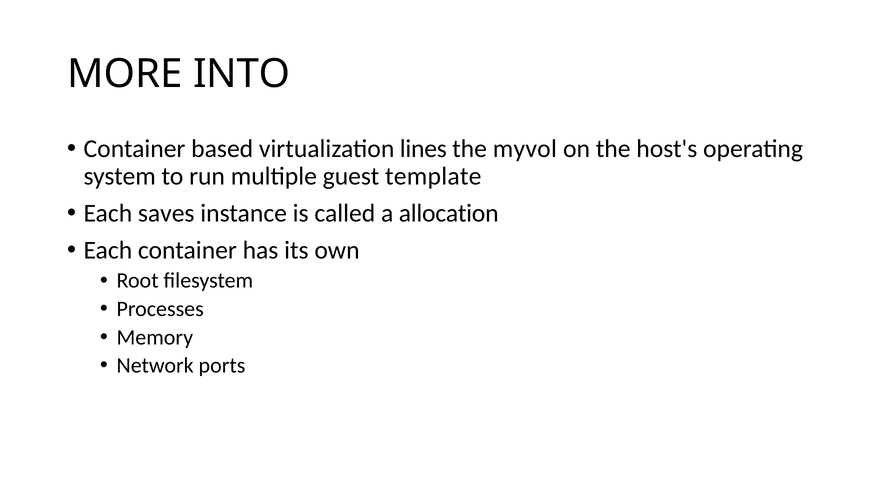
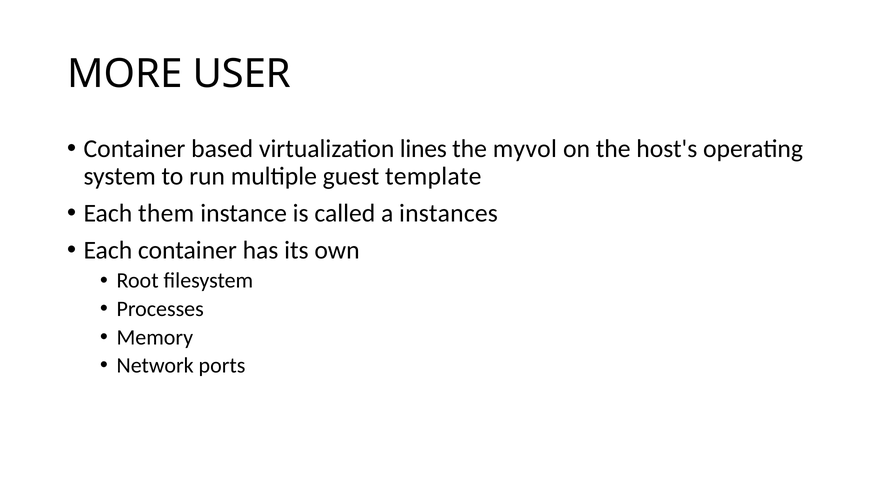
INTO: INTO -> USER
saves: saves -> them
allocation: allocation -> instances
